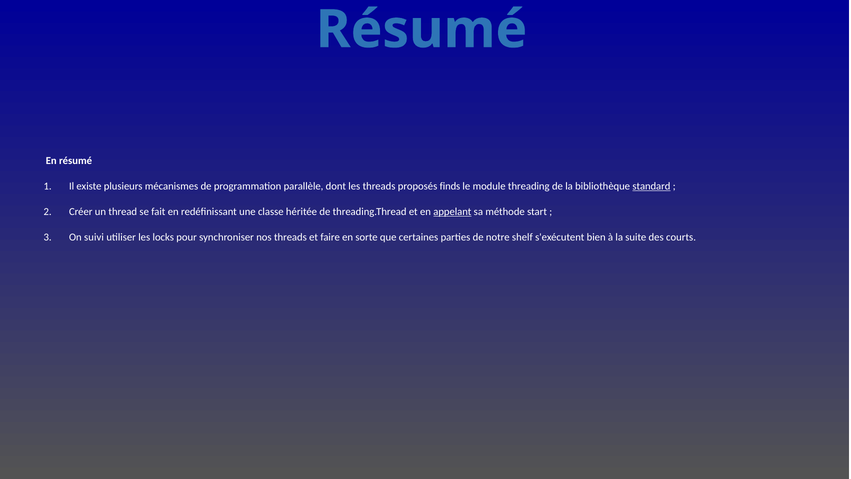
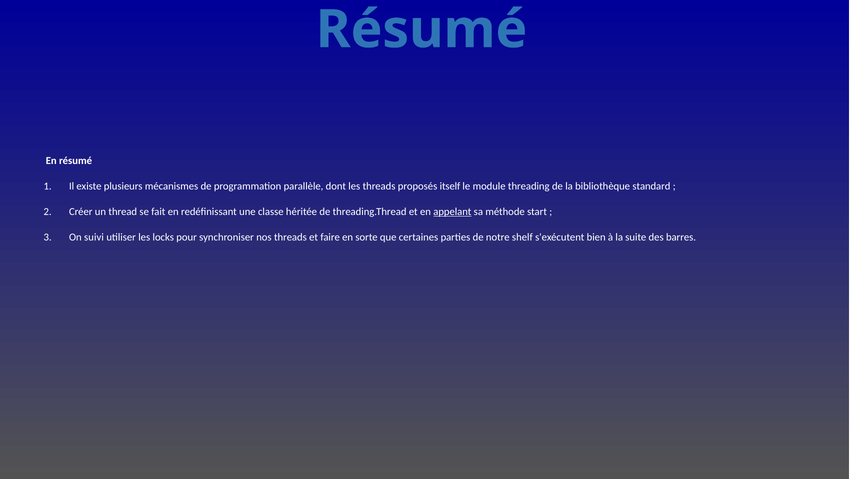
finds: finds -> itself
standard underline: present -> none
courts: courts -> barres
